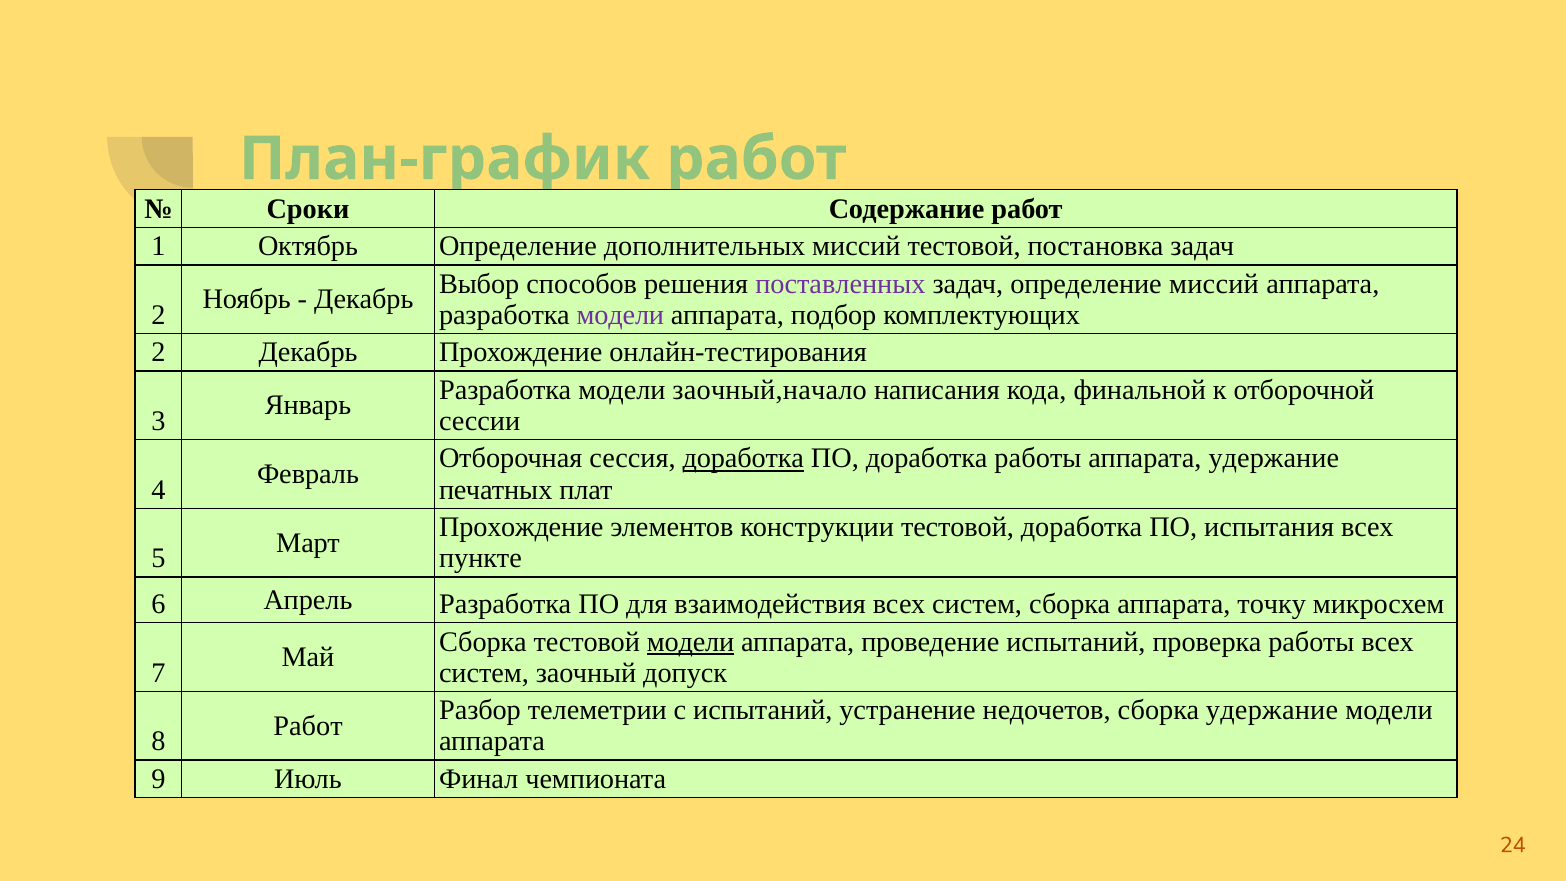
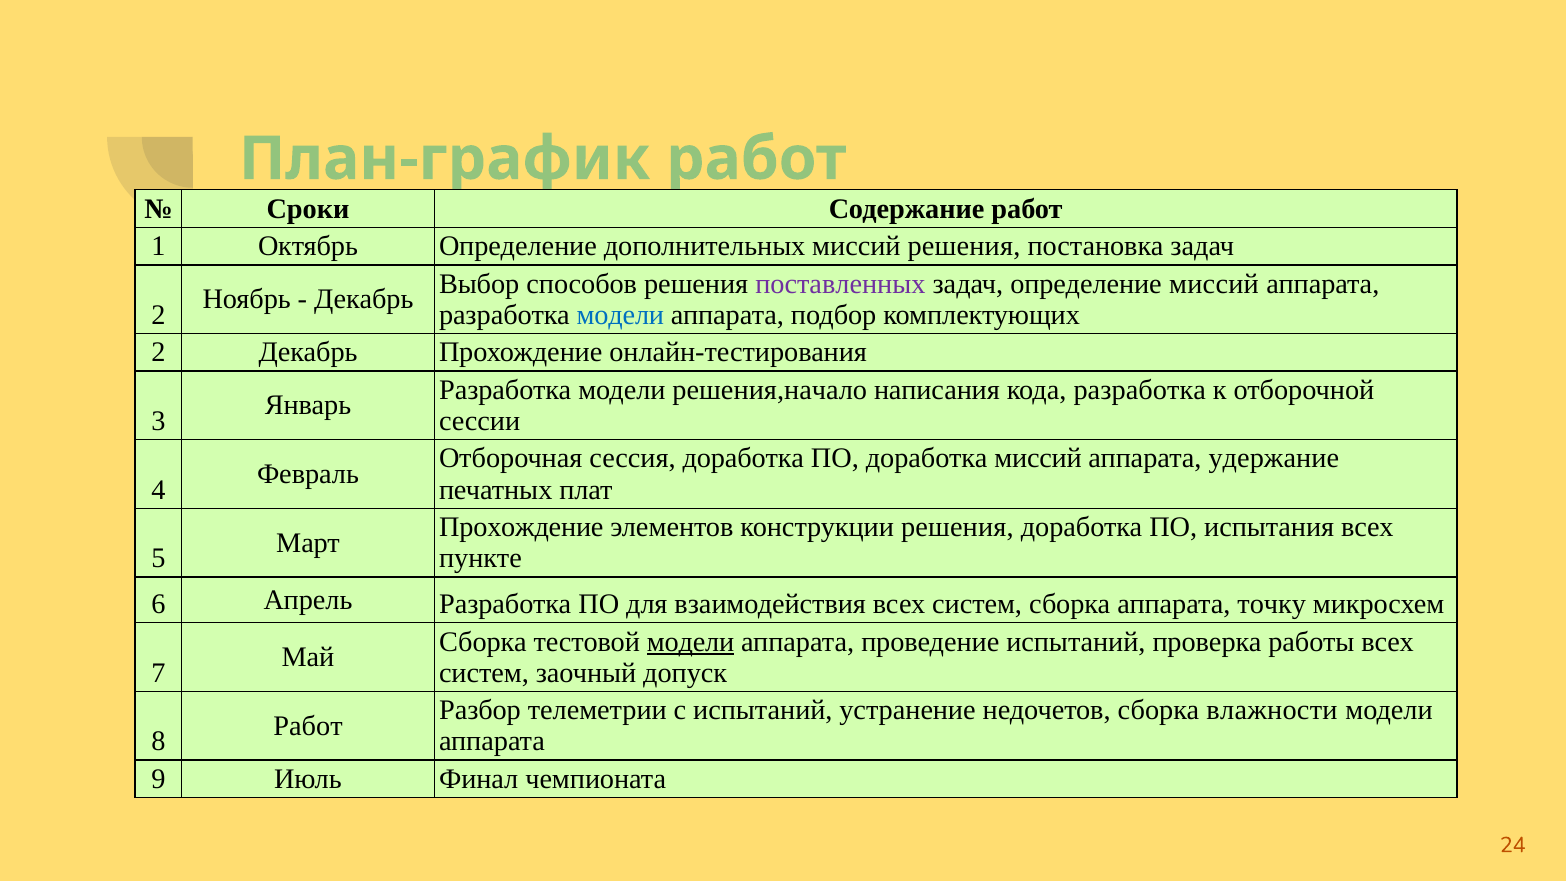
миссий тестовой: тестовой -> решения
модели at (620, 315) colour: purple -> blue
заочный,начало: заочный,начало -> решения,начало
кода финальной: финальной -> разработка
доработка at (743, 459) underline: present -> none
доработка работы: работы -> миссий
конструкции тестовой: тестовой -> решения
сборка удержание: удержание -> влажности
